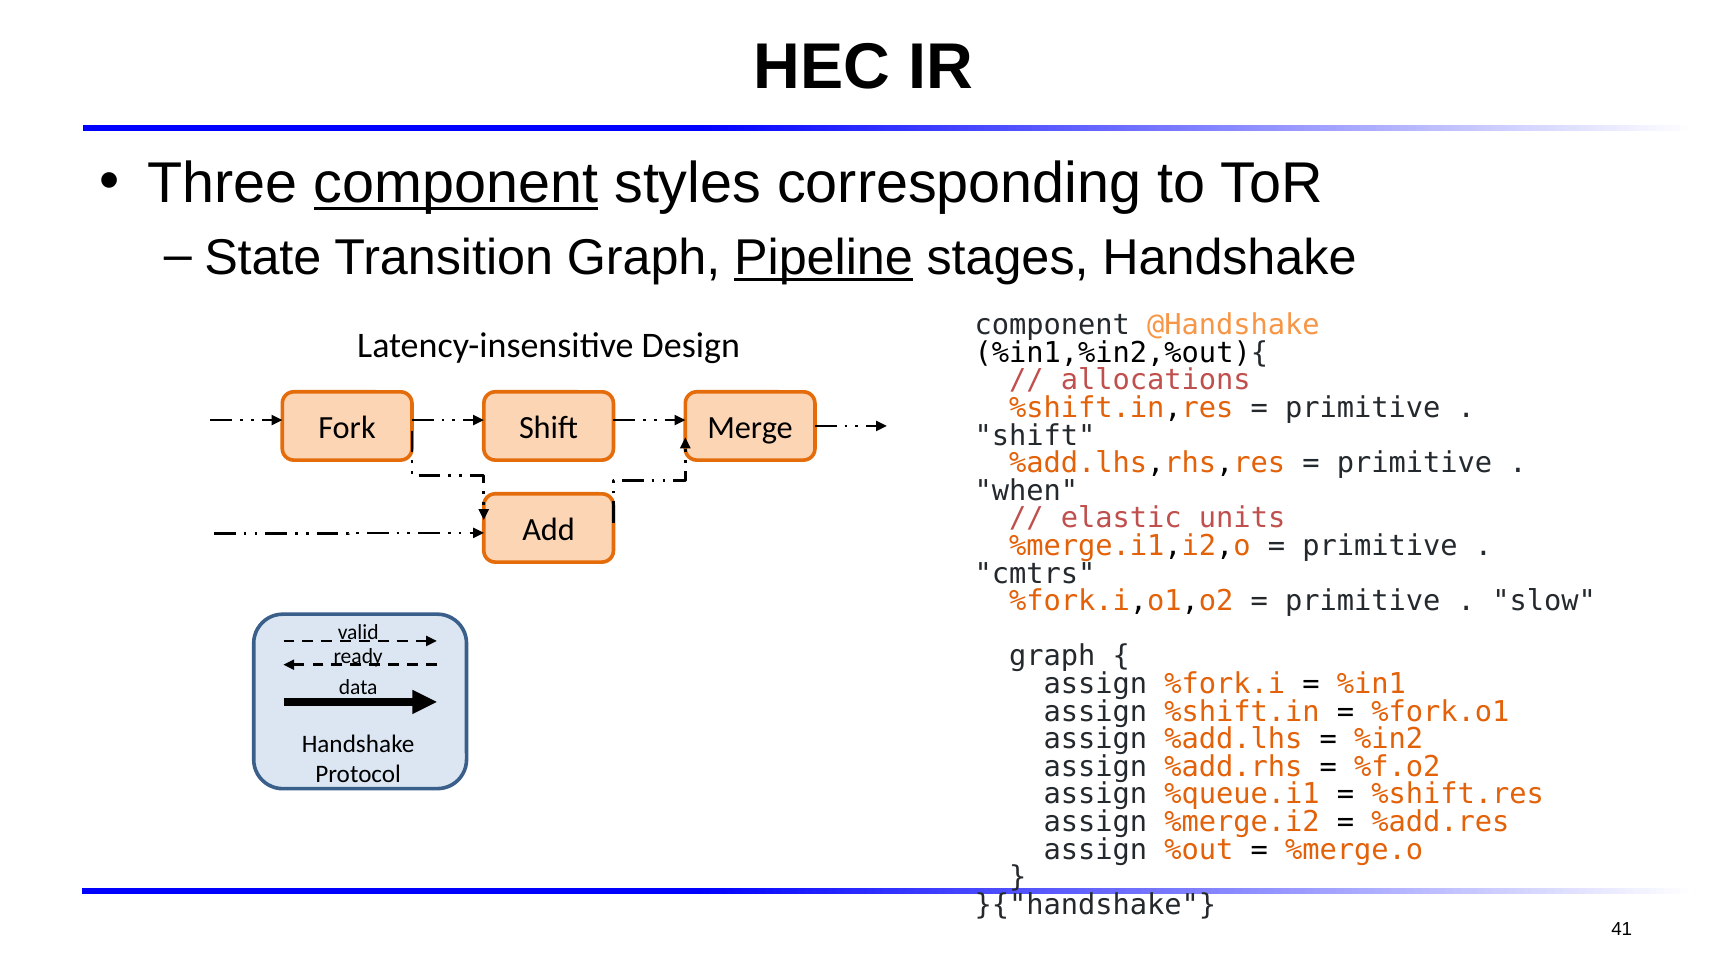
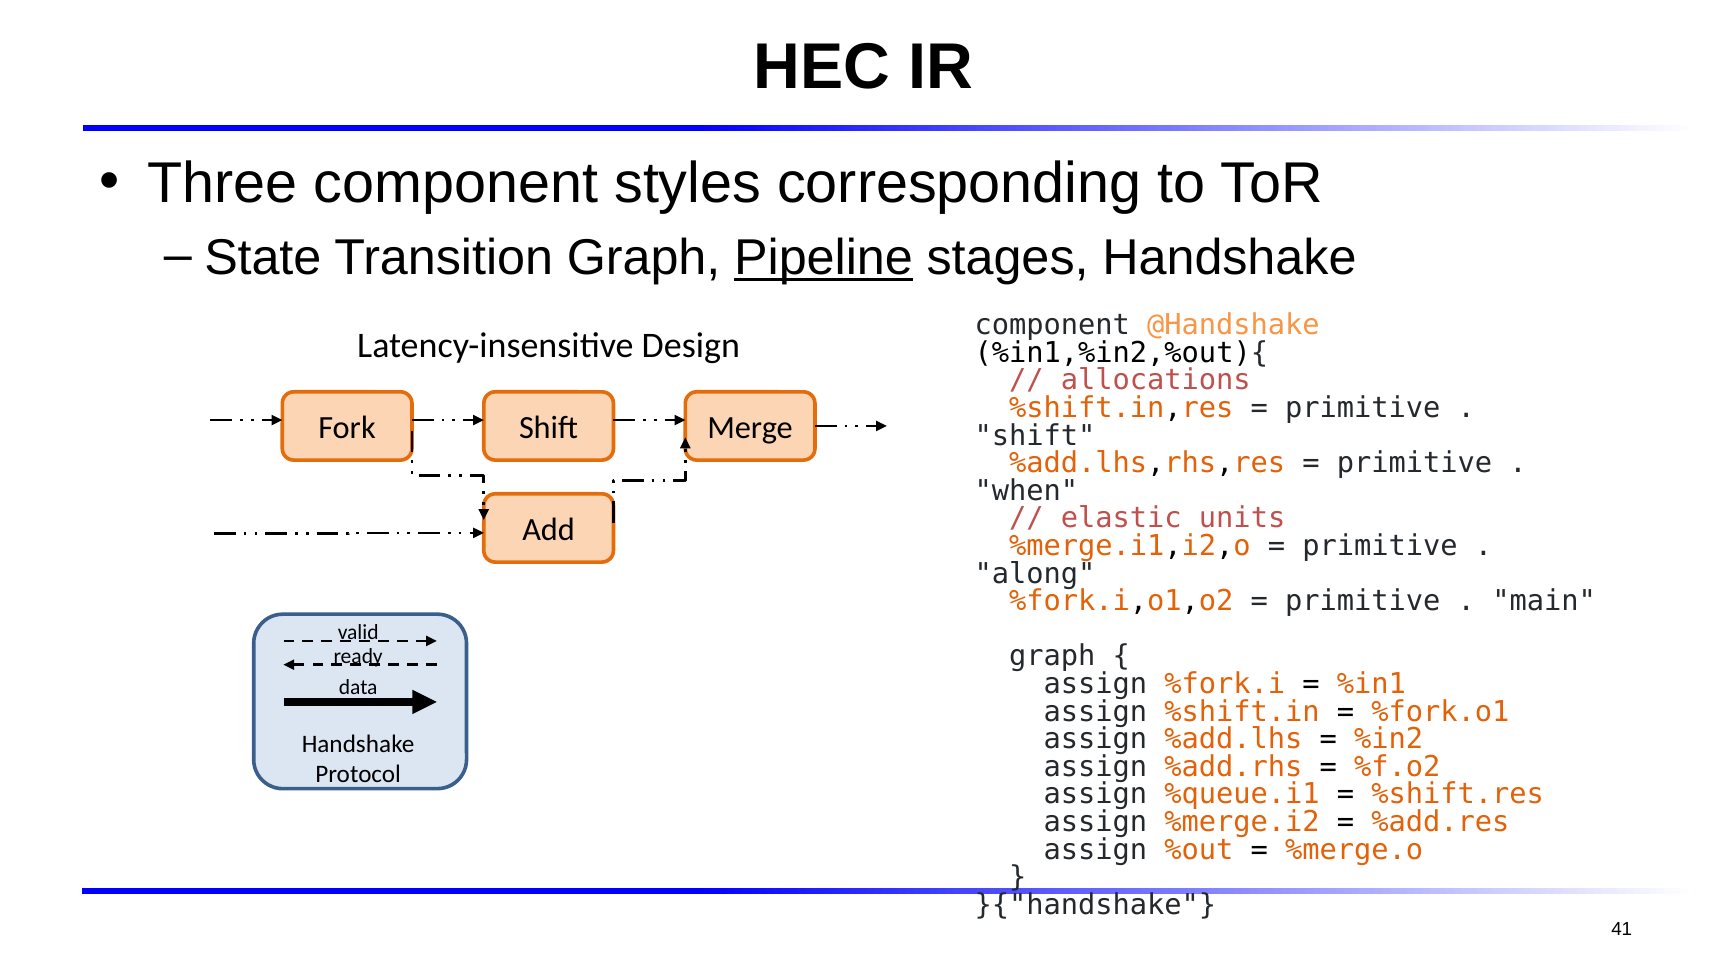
component at (456, 184) underline: present -> none
cmtrs: cmtrs -> along
slow: slow -> main
